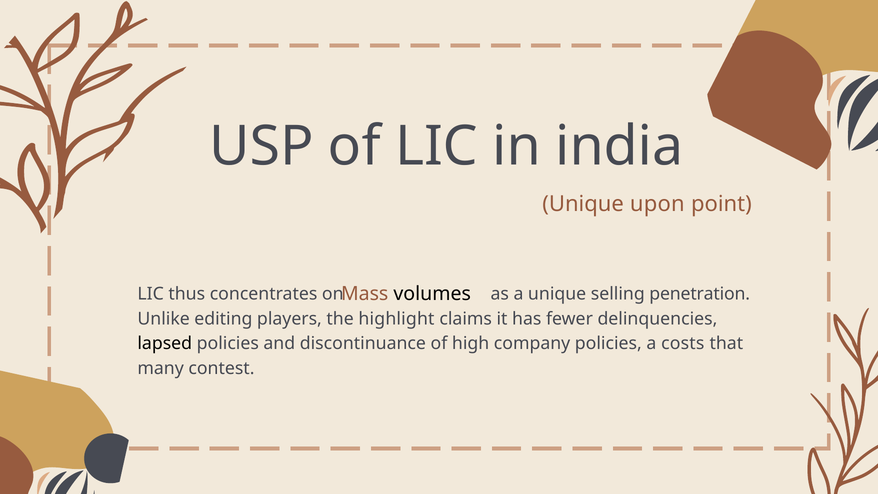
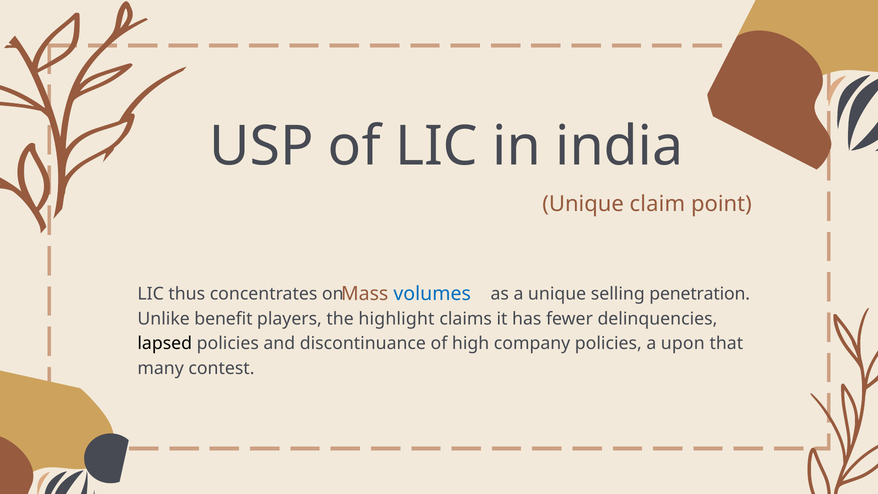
upon: upon -> claim
volumes colour: black -> blue
editing: editing -> benefit
costs: costs -> upon
